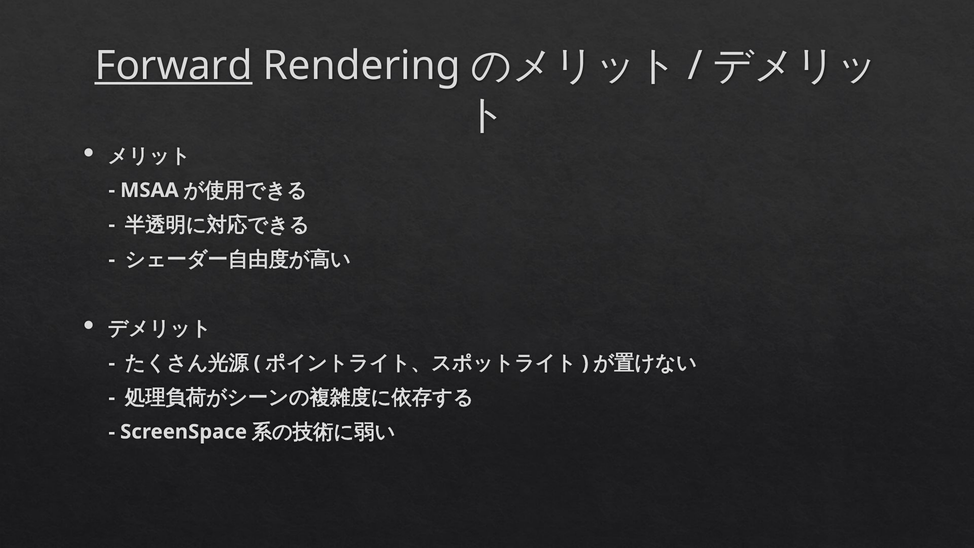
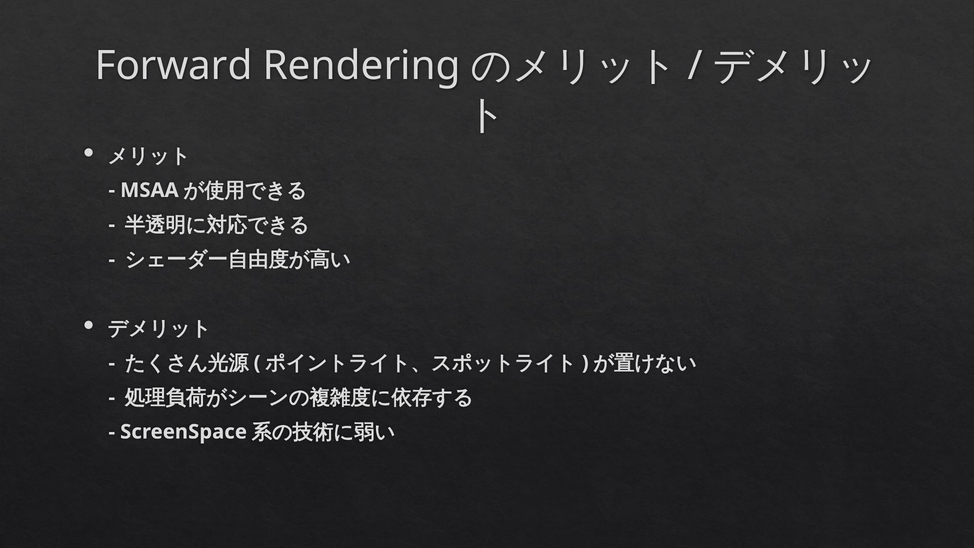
Forward underline: present -> none
